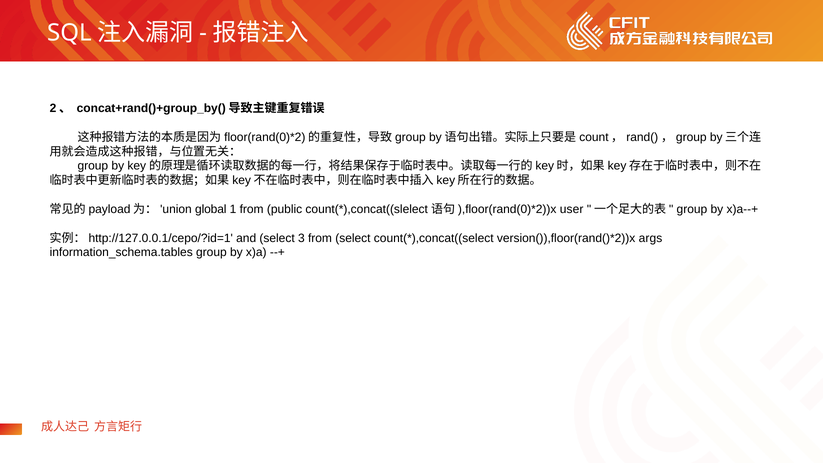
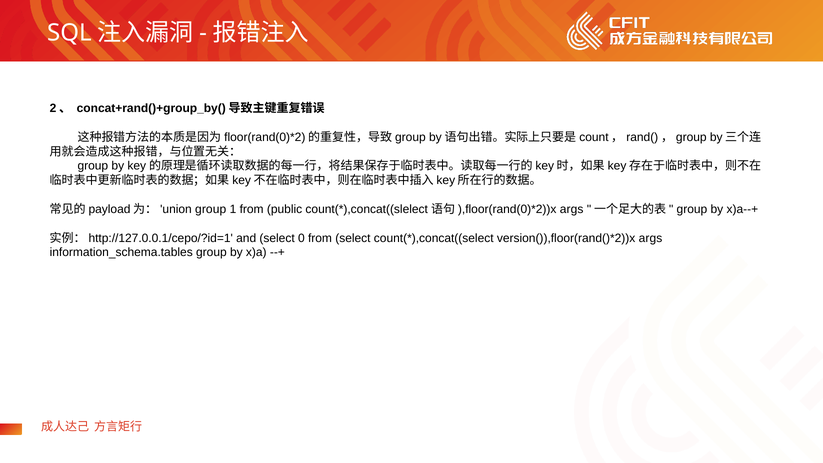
global at (211, 209): global -> group
user at (572, 209): user -> args
3: 3 -> 0
